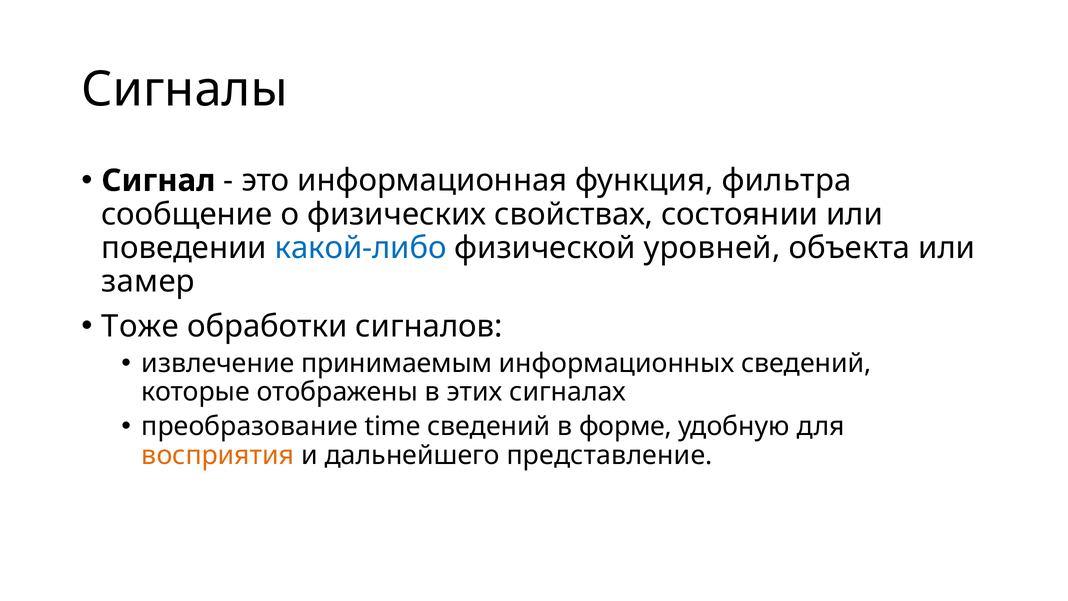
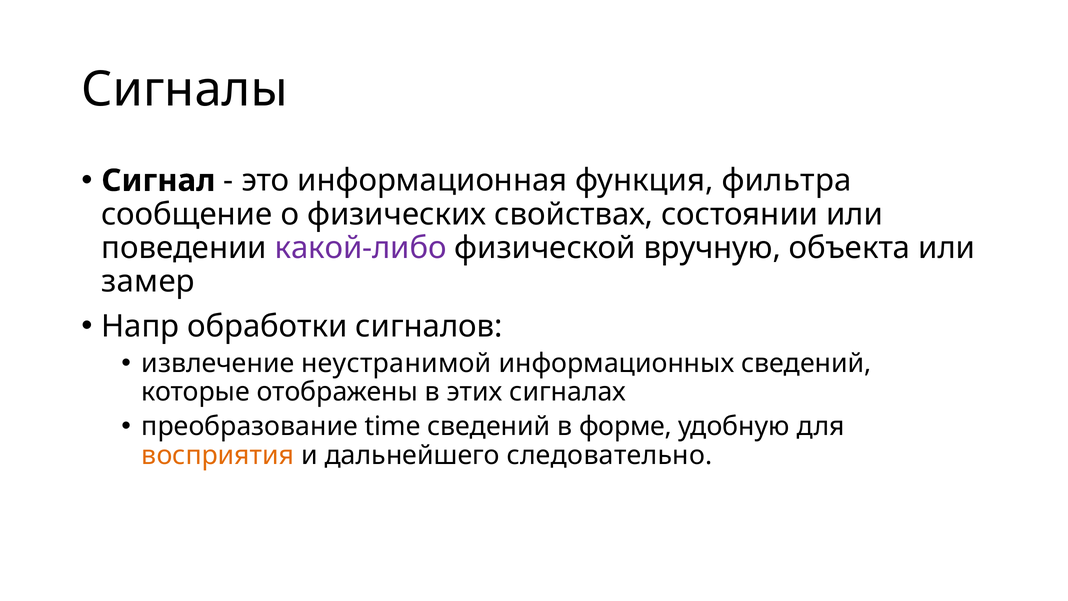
какой-либо colour: blue -> purple
уровней: уровней -> вручную
Тоже: Тоже -> Напр
принимаемым: принимаемым -> неустранимой
представление: представление -> следовательно
